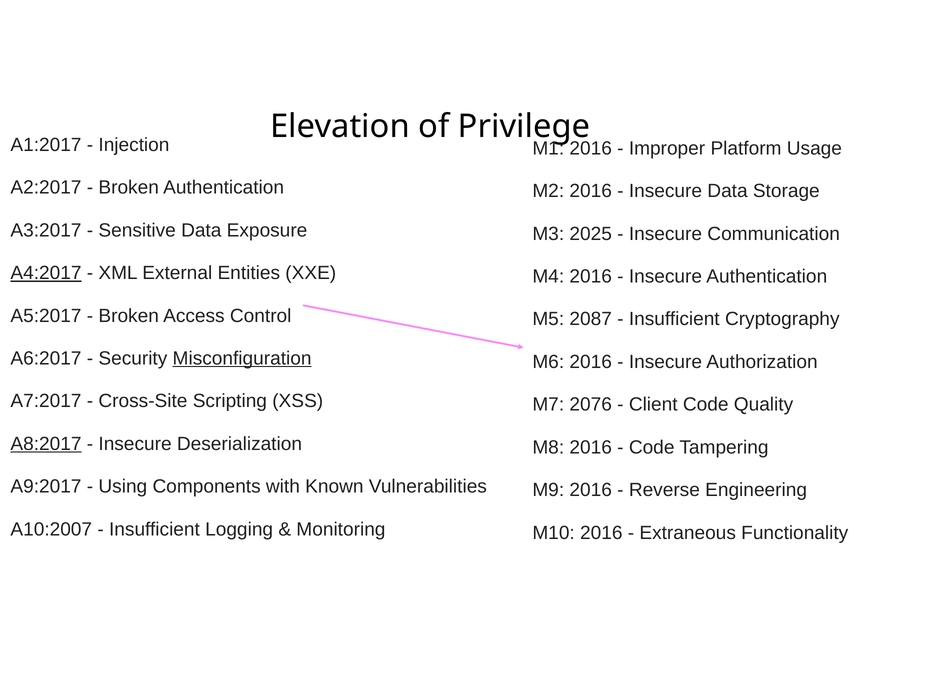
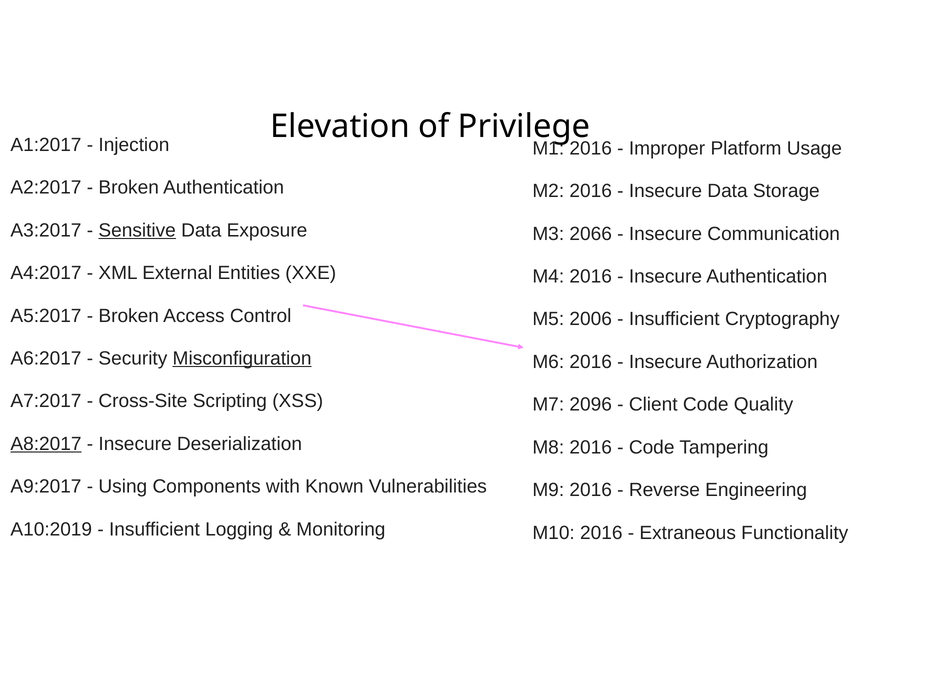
Sensitive underline: none -> present
2025: 2025 -> 2066
A4:2017 underline: present -> none
2087: 2087 -> 2006
2076: 2076 -> 2096
A10:2007: A10:2007 -> A10:2019
